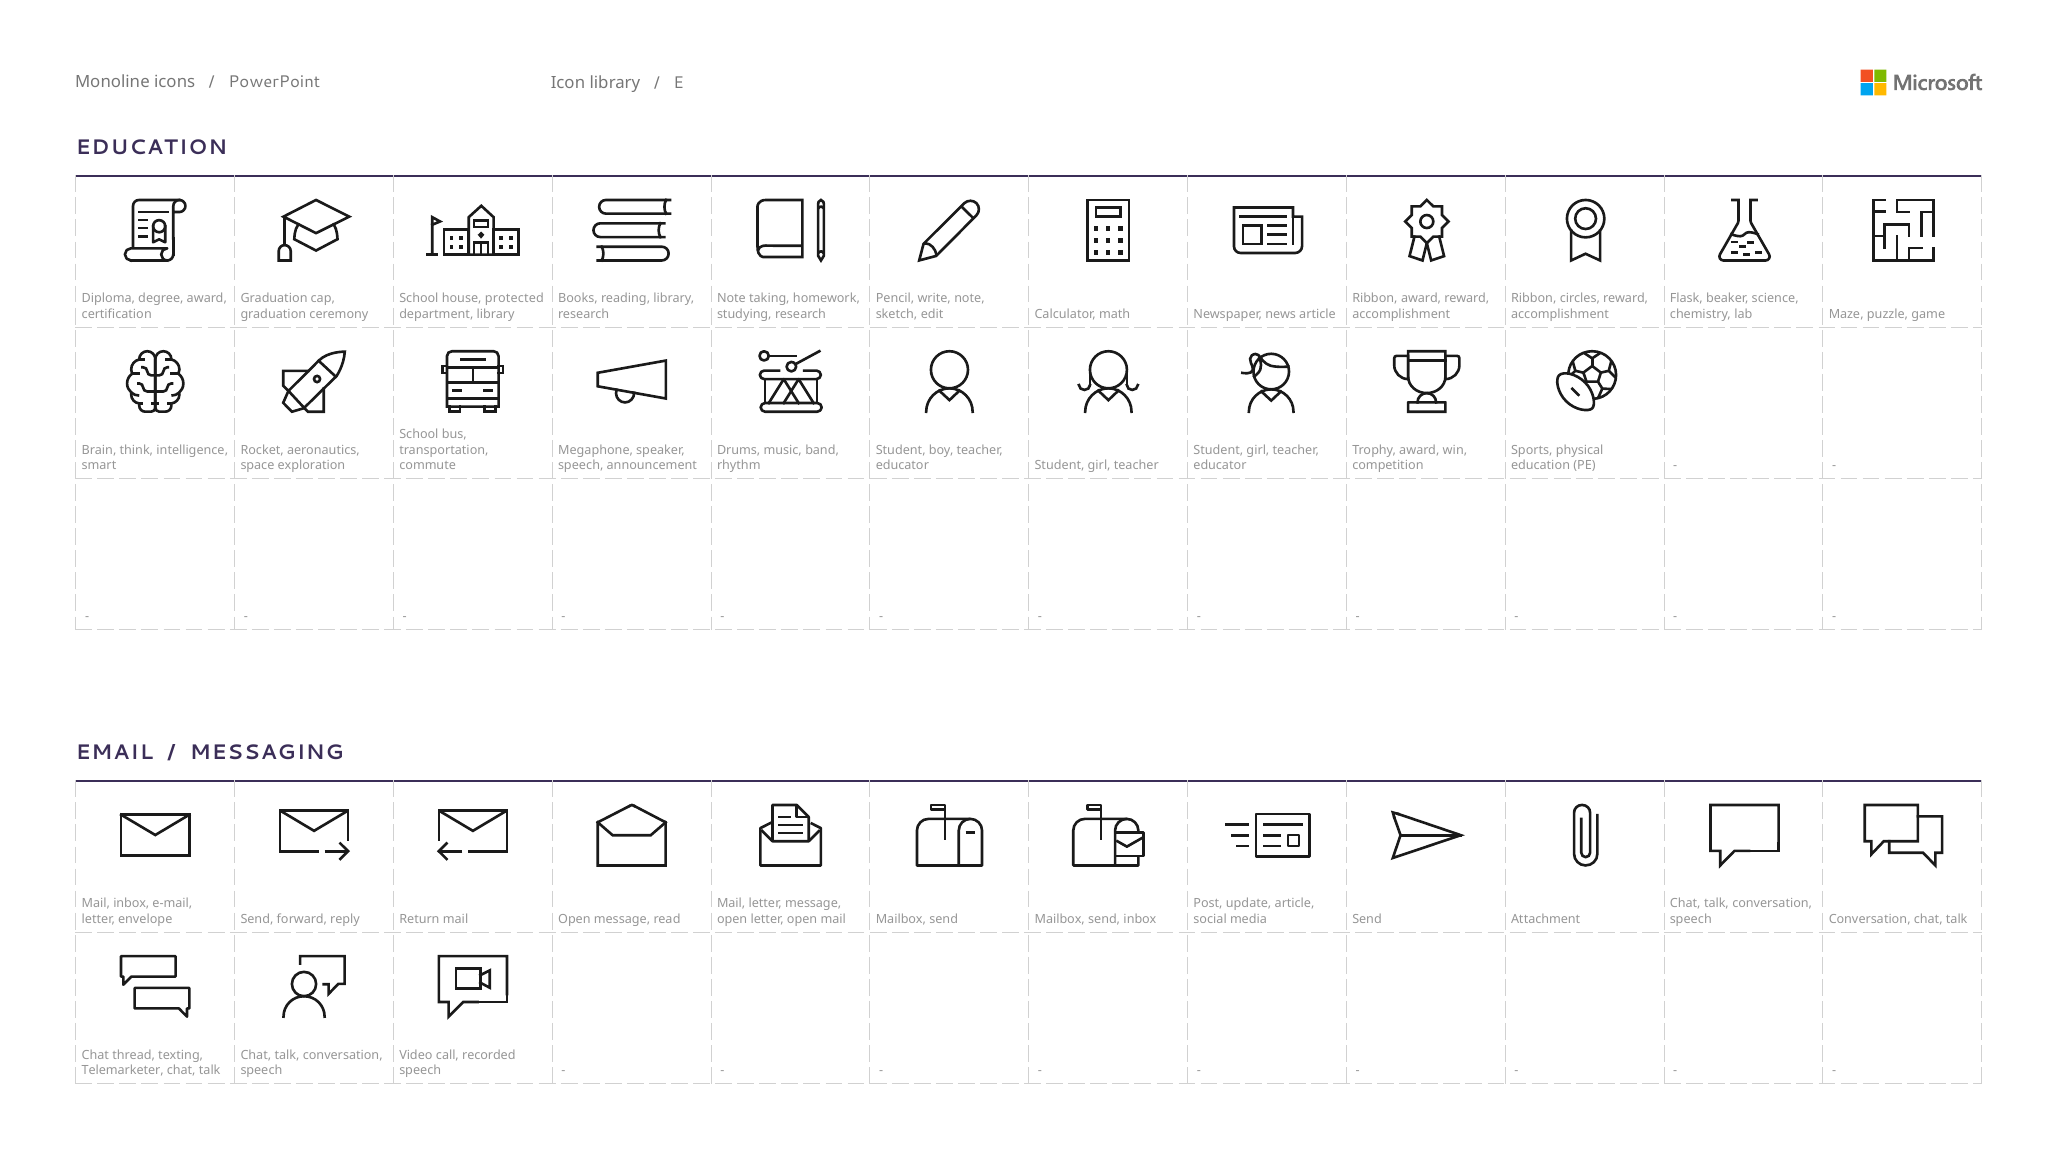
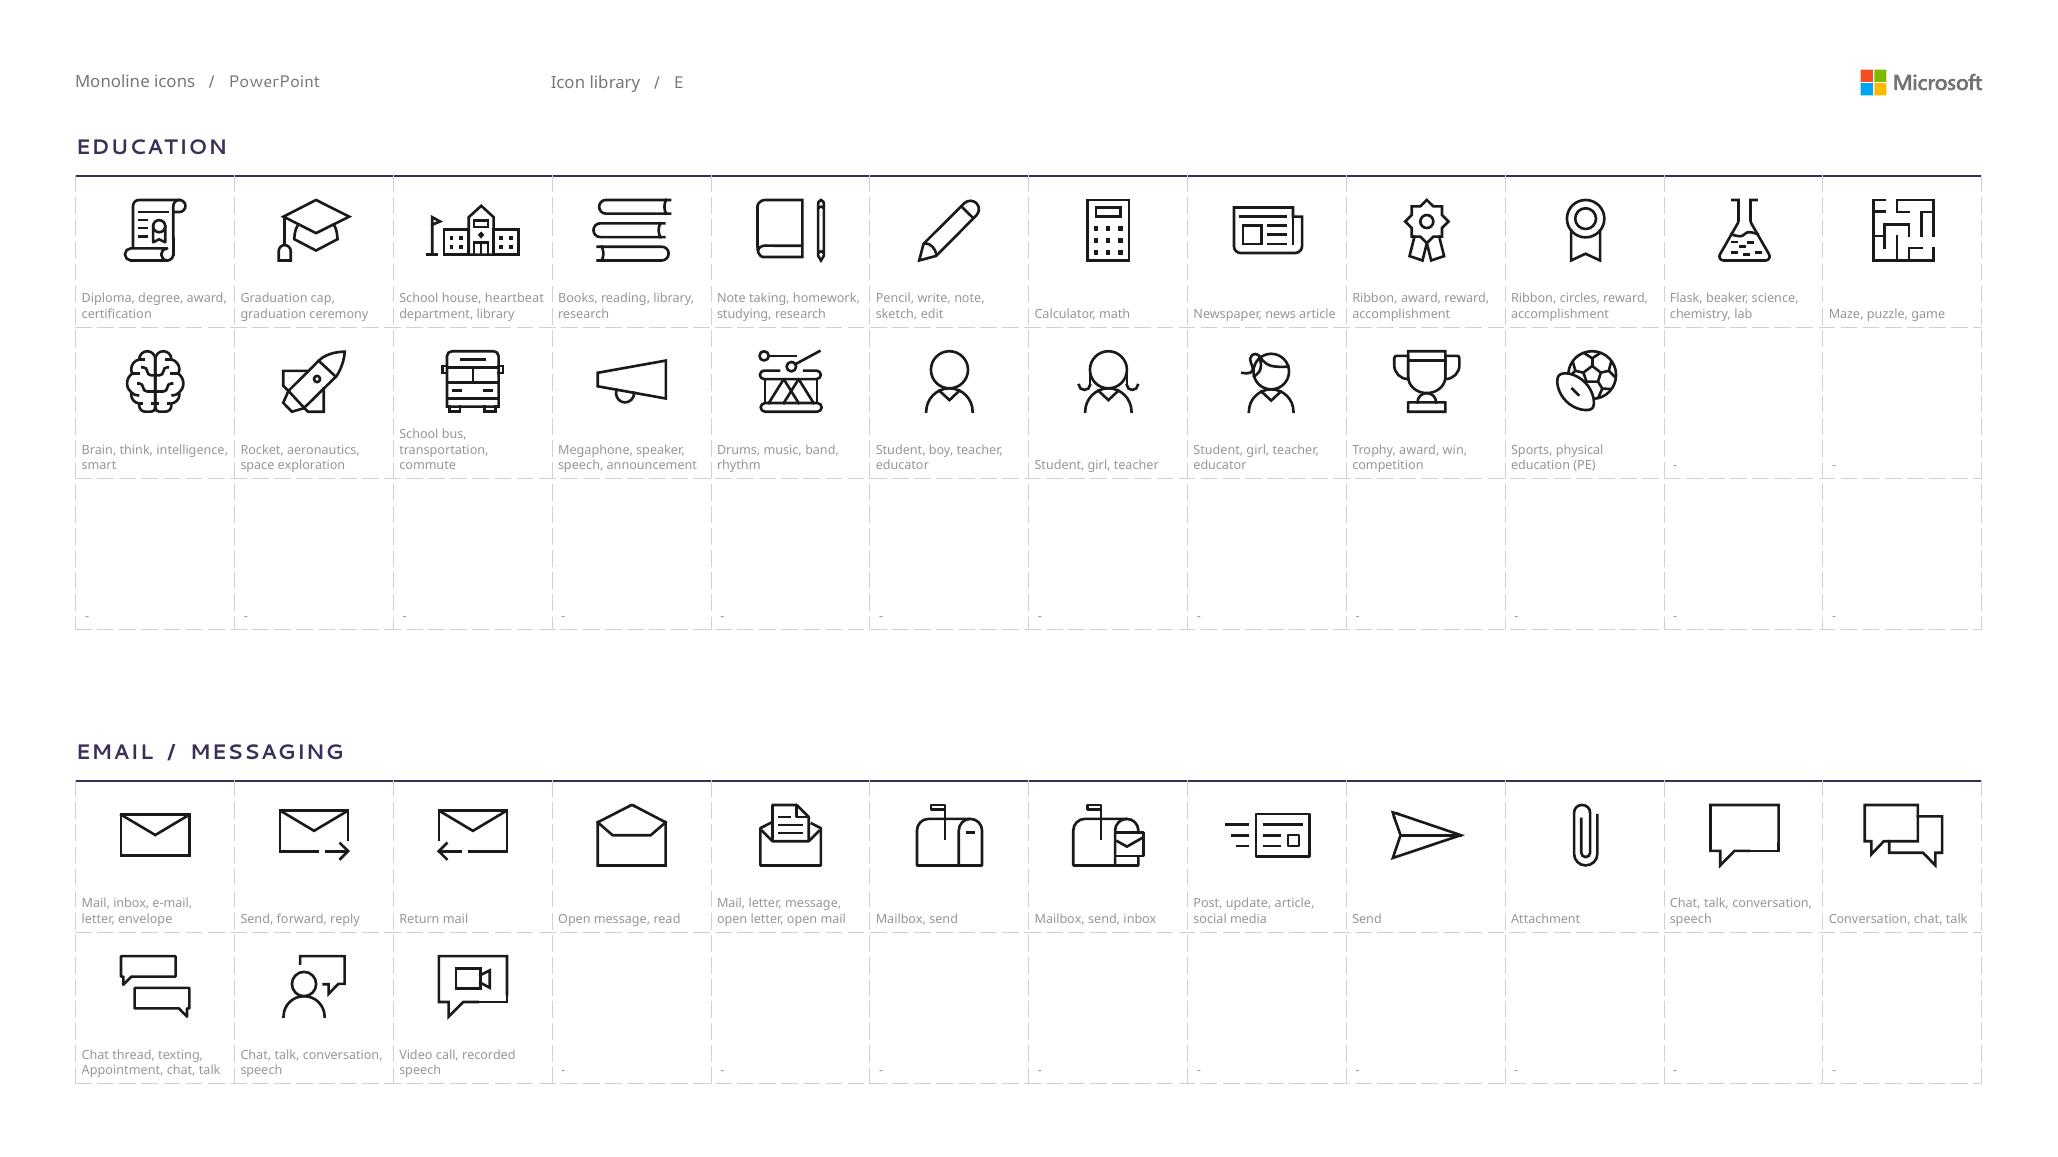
protected: protected -> heartbeat
Telemarketer: Telemarketer -> Appointment
